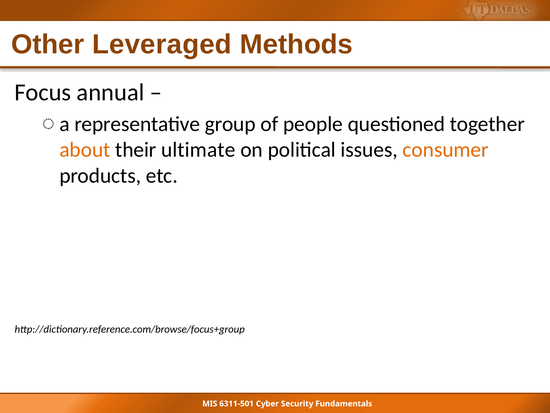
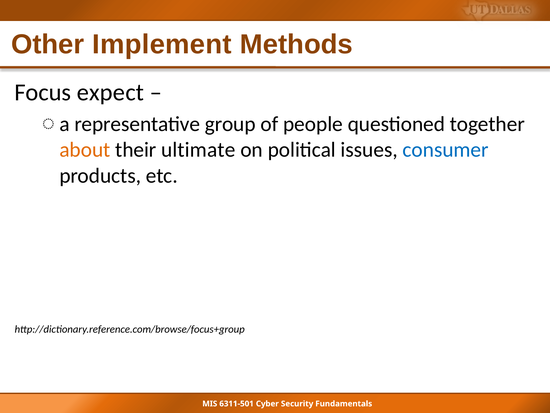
Leveraged: Leveraged -> Implement
annual: annual -> expect
consumer colour: orange -> blue
